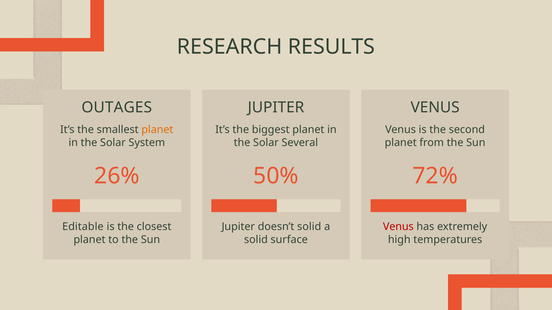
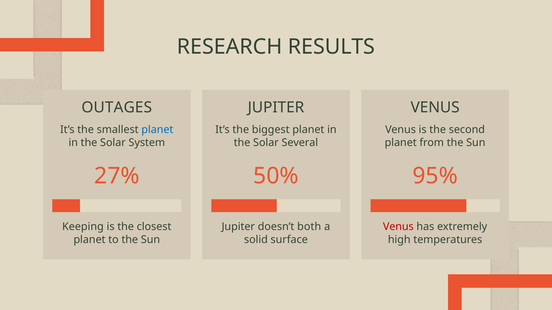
planet at (157, 130) colour: orange -> blue
26%: 26% -> 27%
72%: 72% -> 95%
Editable: Editable -> Keeping
doesn’t solid: solid -> both
